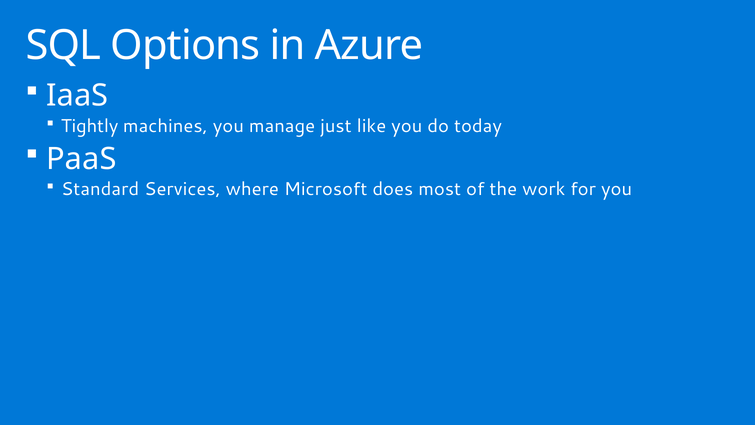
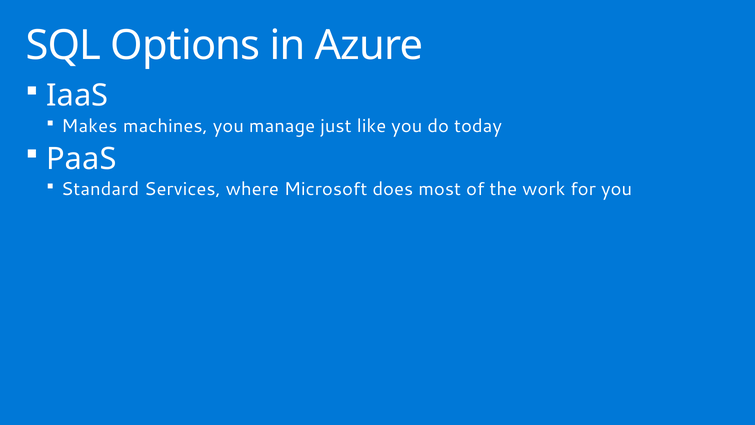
Tightly: Tightly -> Makes
